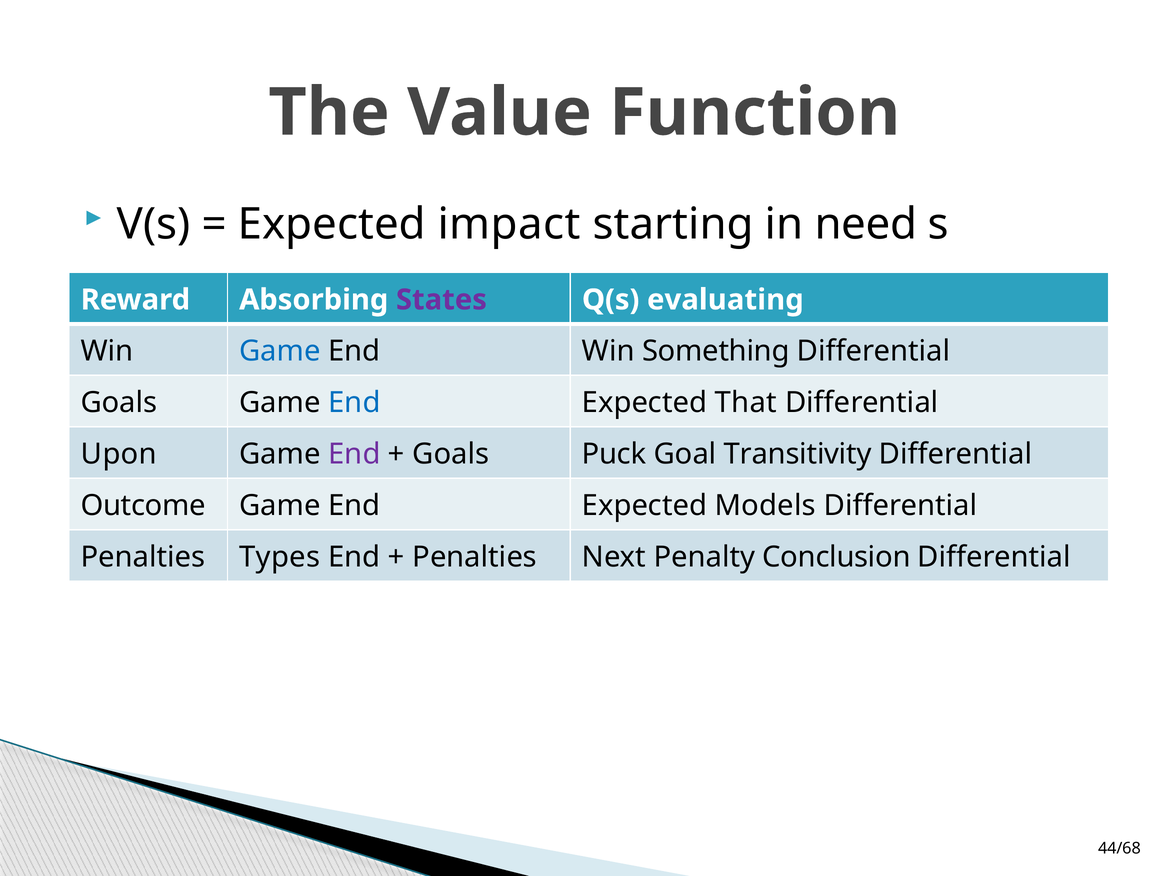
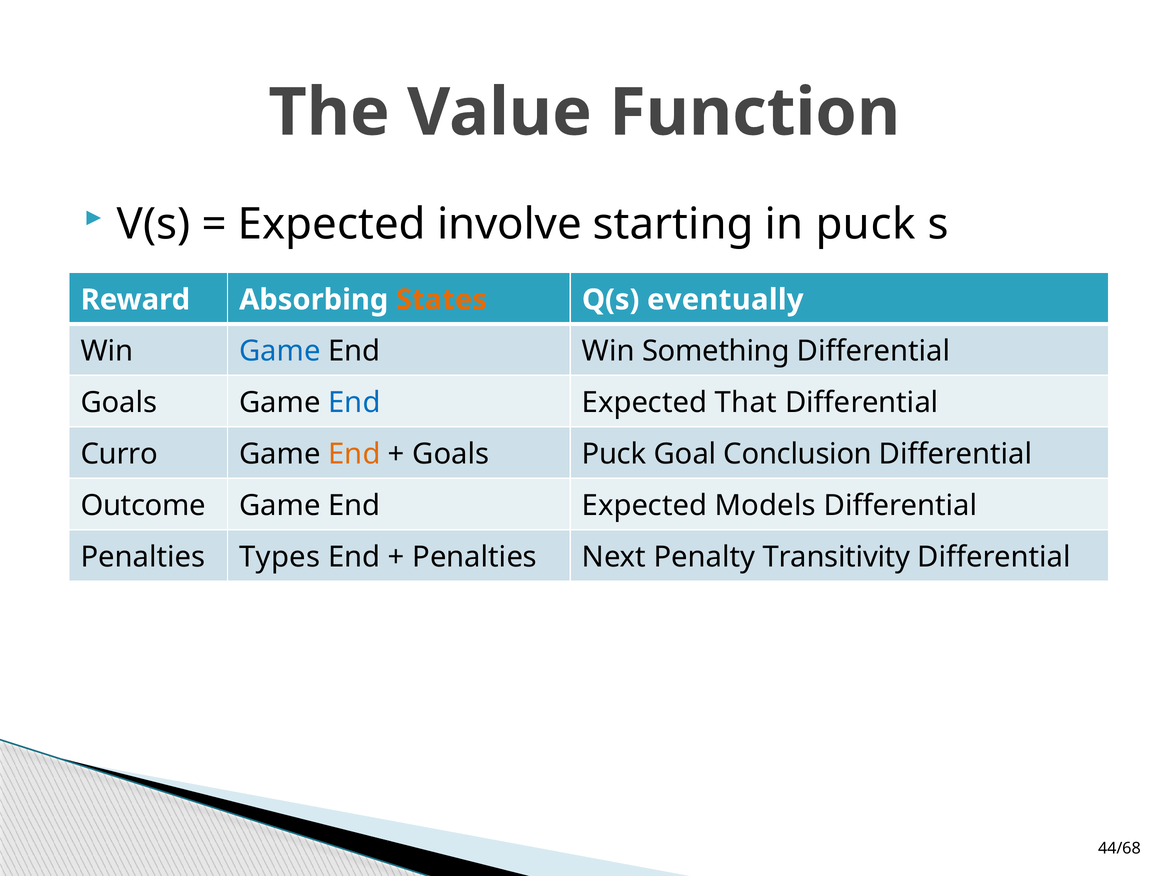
impact: impact -> involve
in need: need -> puck
States colour: purple -> orange
evaluating: evaluating -> eventually
Upon: Upon -> Curro
End at (354, 455) colour: purple -> orange
Transitivity: Transitivity -> Conclusion
Conclusion: Conclusion -> Transitivity
